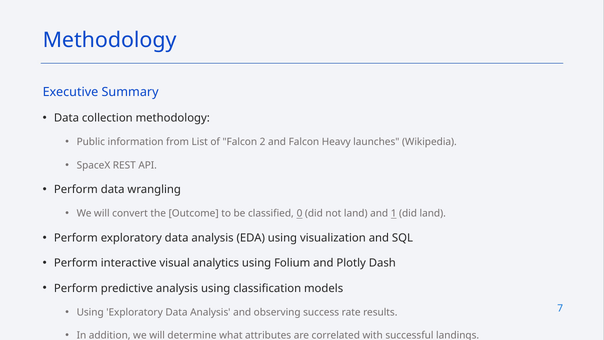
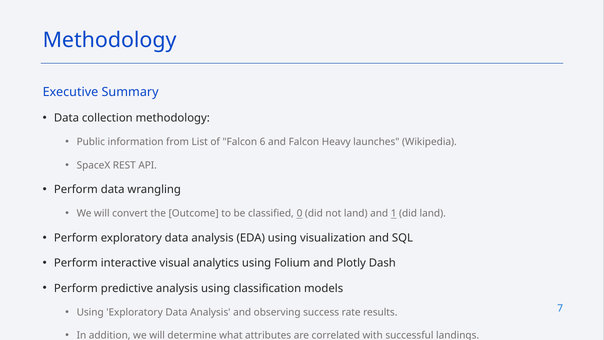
2: 2 -> 6
